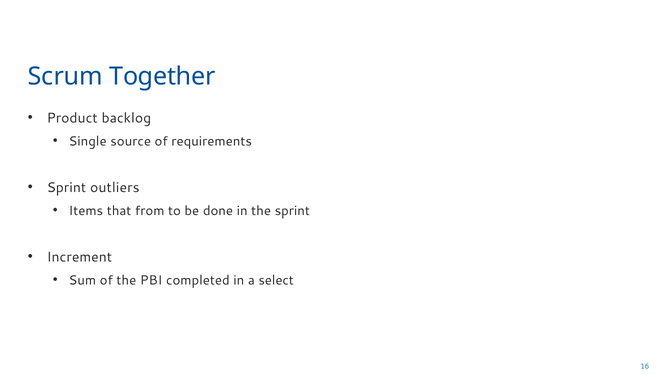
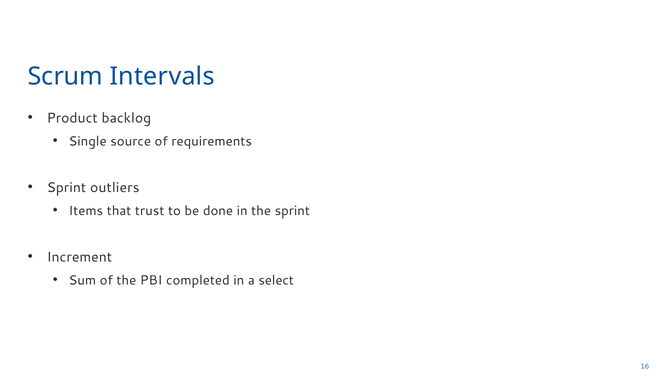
Together: Together -> Intervals
from: from -> trust
